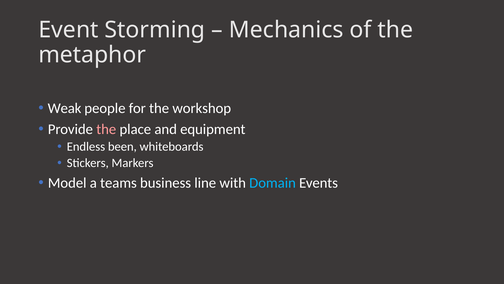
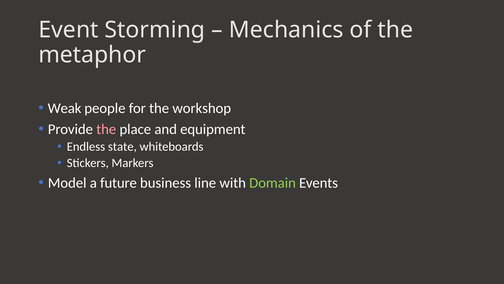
been: been -> state
teams: teams -> future
Domain colour: light blue -> light green
